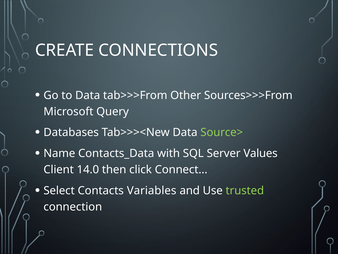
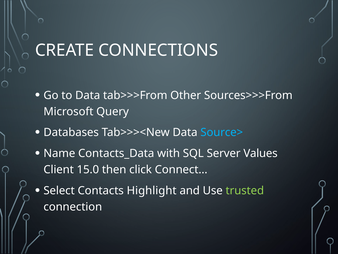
Source> colour: light green -> light blue
14.0: 14.0 -> 15.0
Variables: Variables -> Highlight
